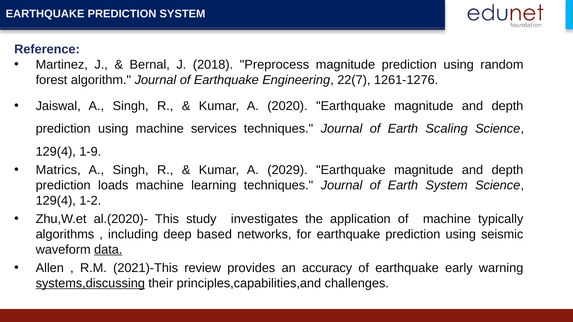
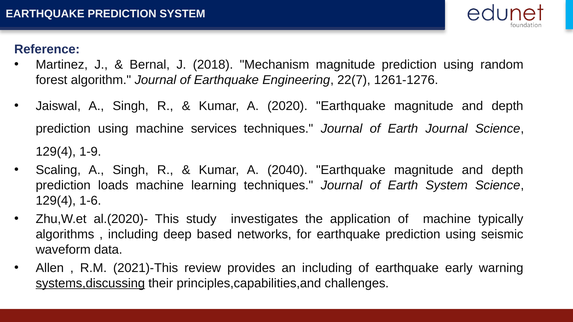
Preprocess: Preprocess -> Mechanism
Earth Scaling: Scaling -> Journal
Matrics: Matrics -> Scaling
2029: 2029 -> 2040
1-2: 1-2 -> 1-6
data underline: present -> none
an accuracy: accuracy -> including
